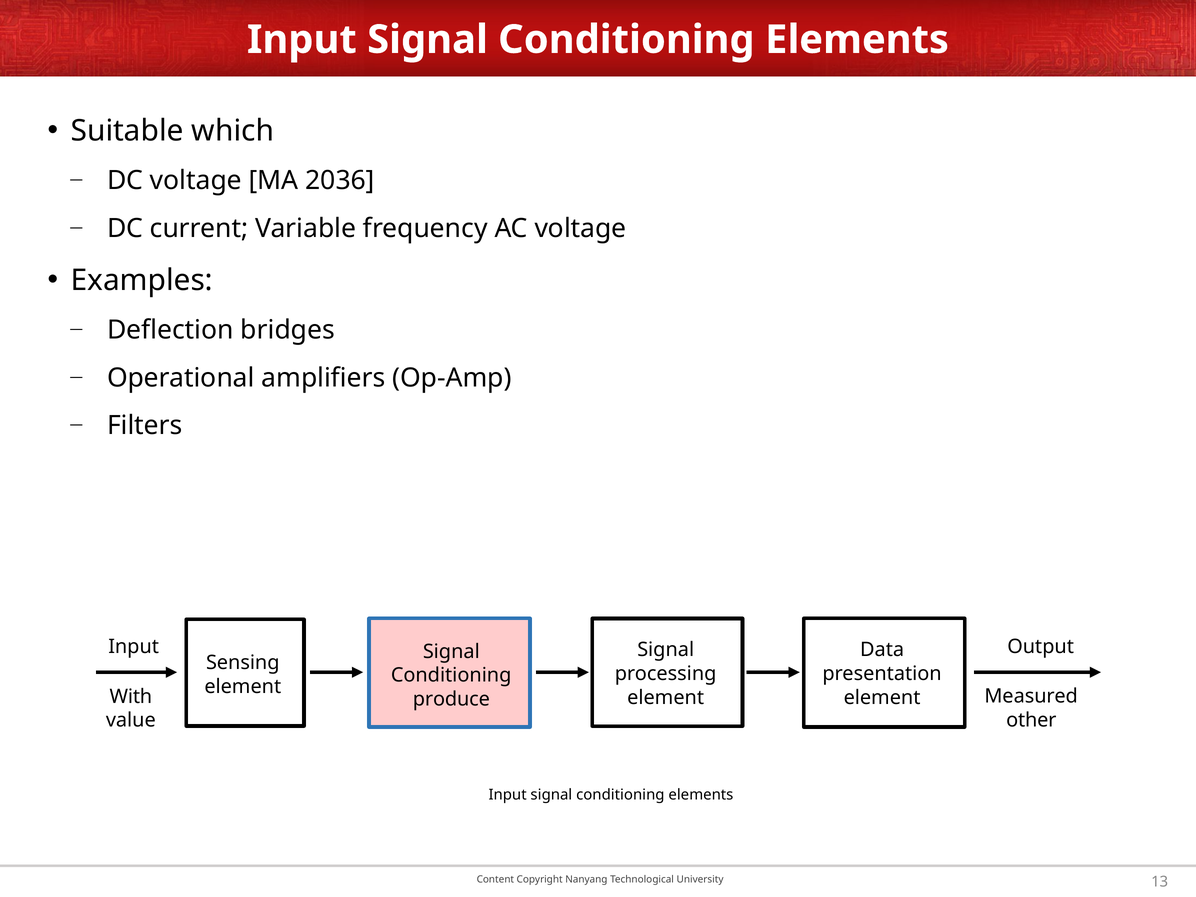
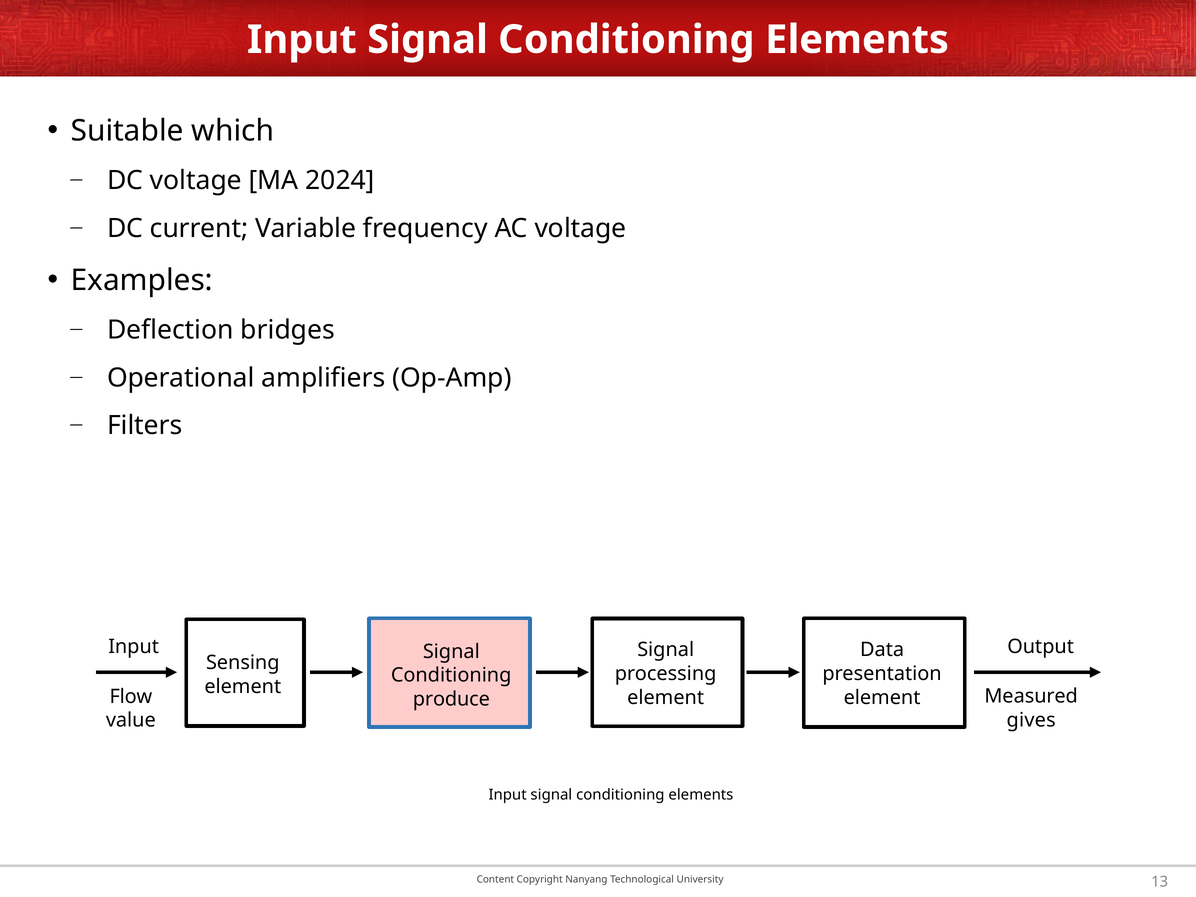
2036: 2036 -> 2024
With: With -> Flow
other: other -> gives
